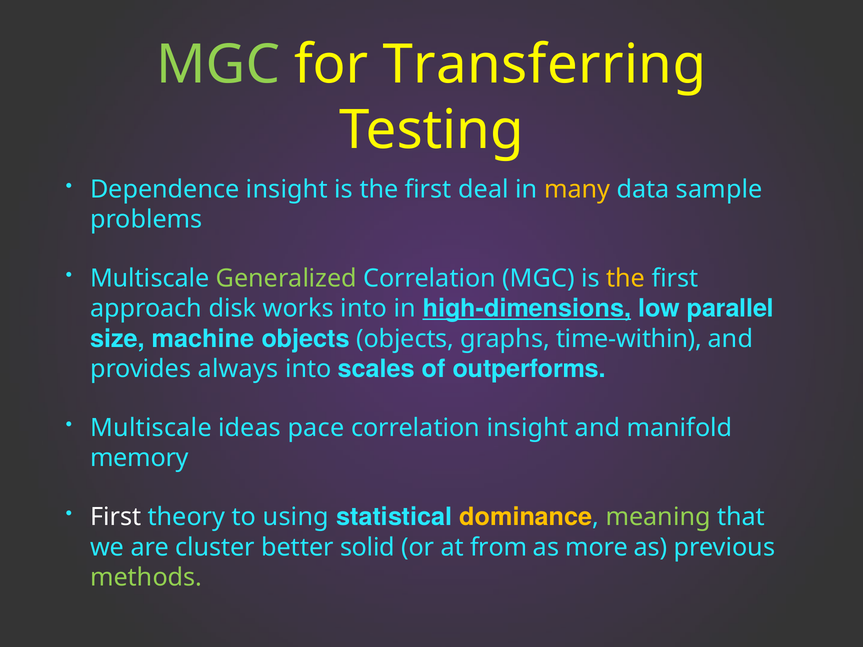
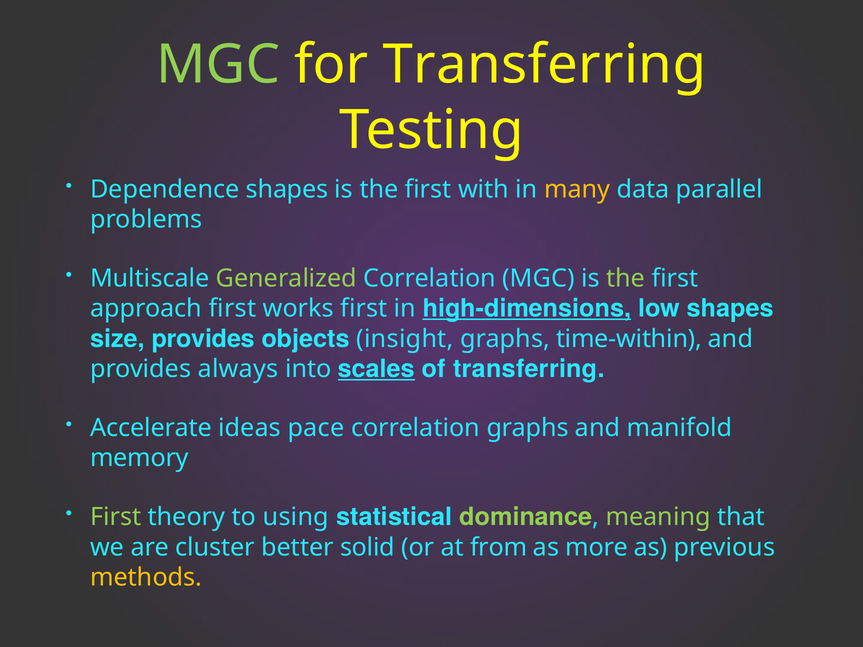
Dependence insight: insight -> shapes
deal: deal -> with
sample: sample -> parallel
the at (626, 278) colour: yellow -> light green
approach disk: disk -> first
works into: into -> first
low parallel: parallel -> shapes
size machine: machine -> provides
objects objects: objects -> insight
scales underline: none -> present
of outperforms: outperforms -> transferring
Multiscale at (151, 428): Multiscale -> Accelerate
correlation insight: insight -> graphs
First at (116, 517) colour: white -> light green
dominance colour: yellow -> light green
methods colour: light green -> yellow
